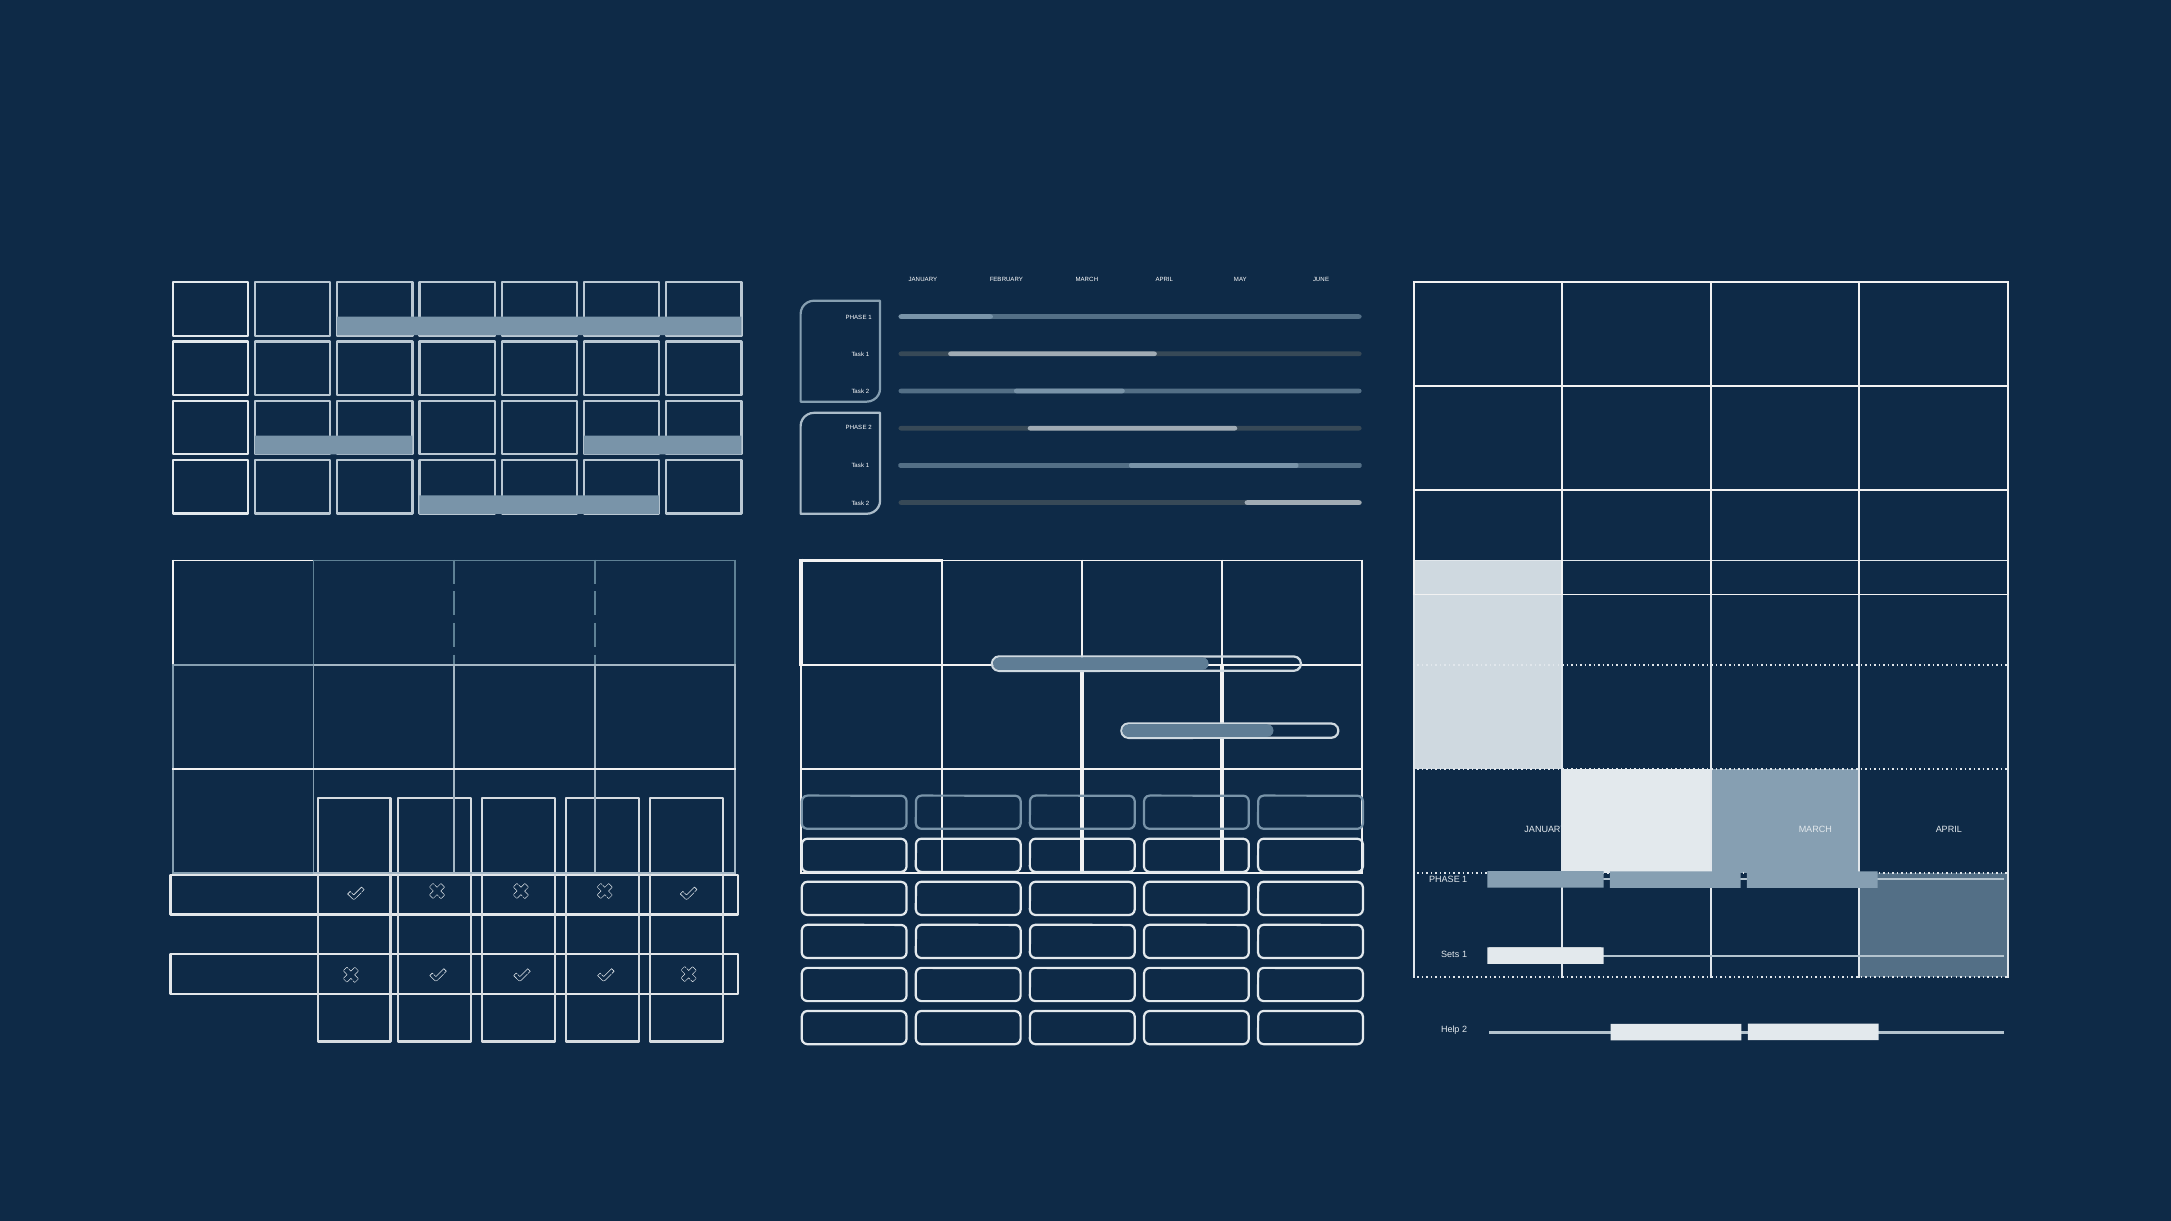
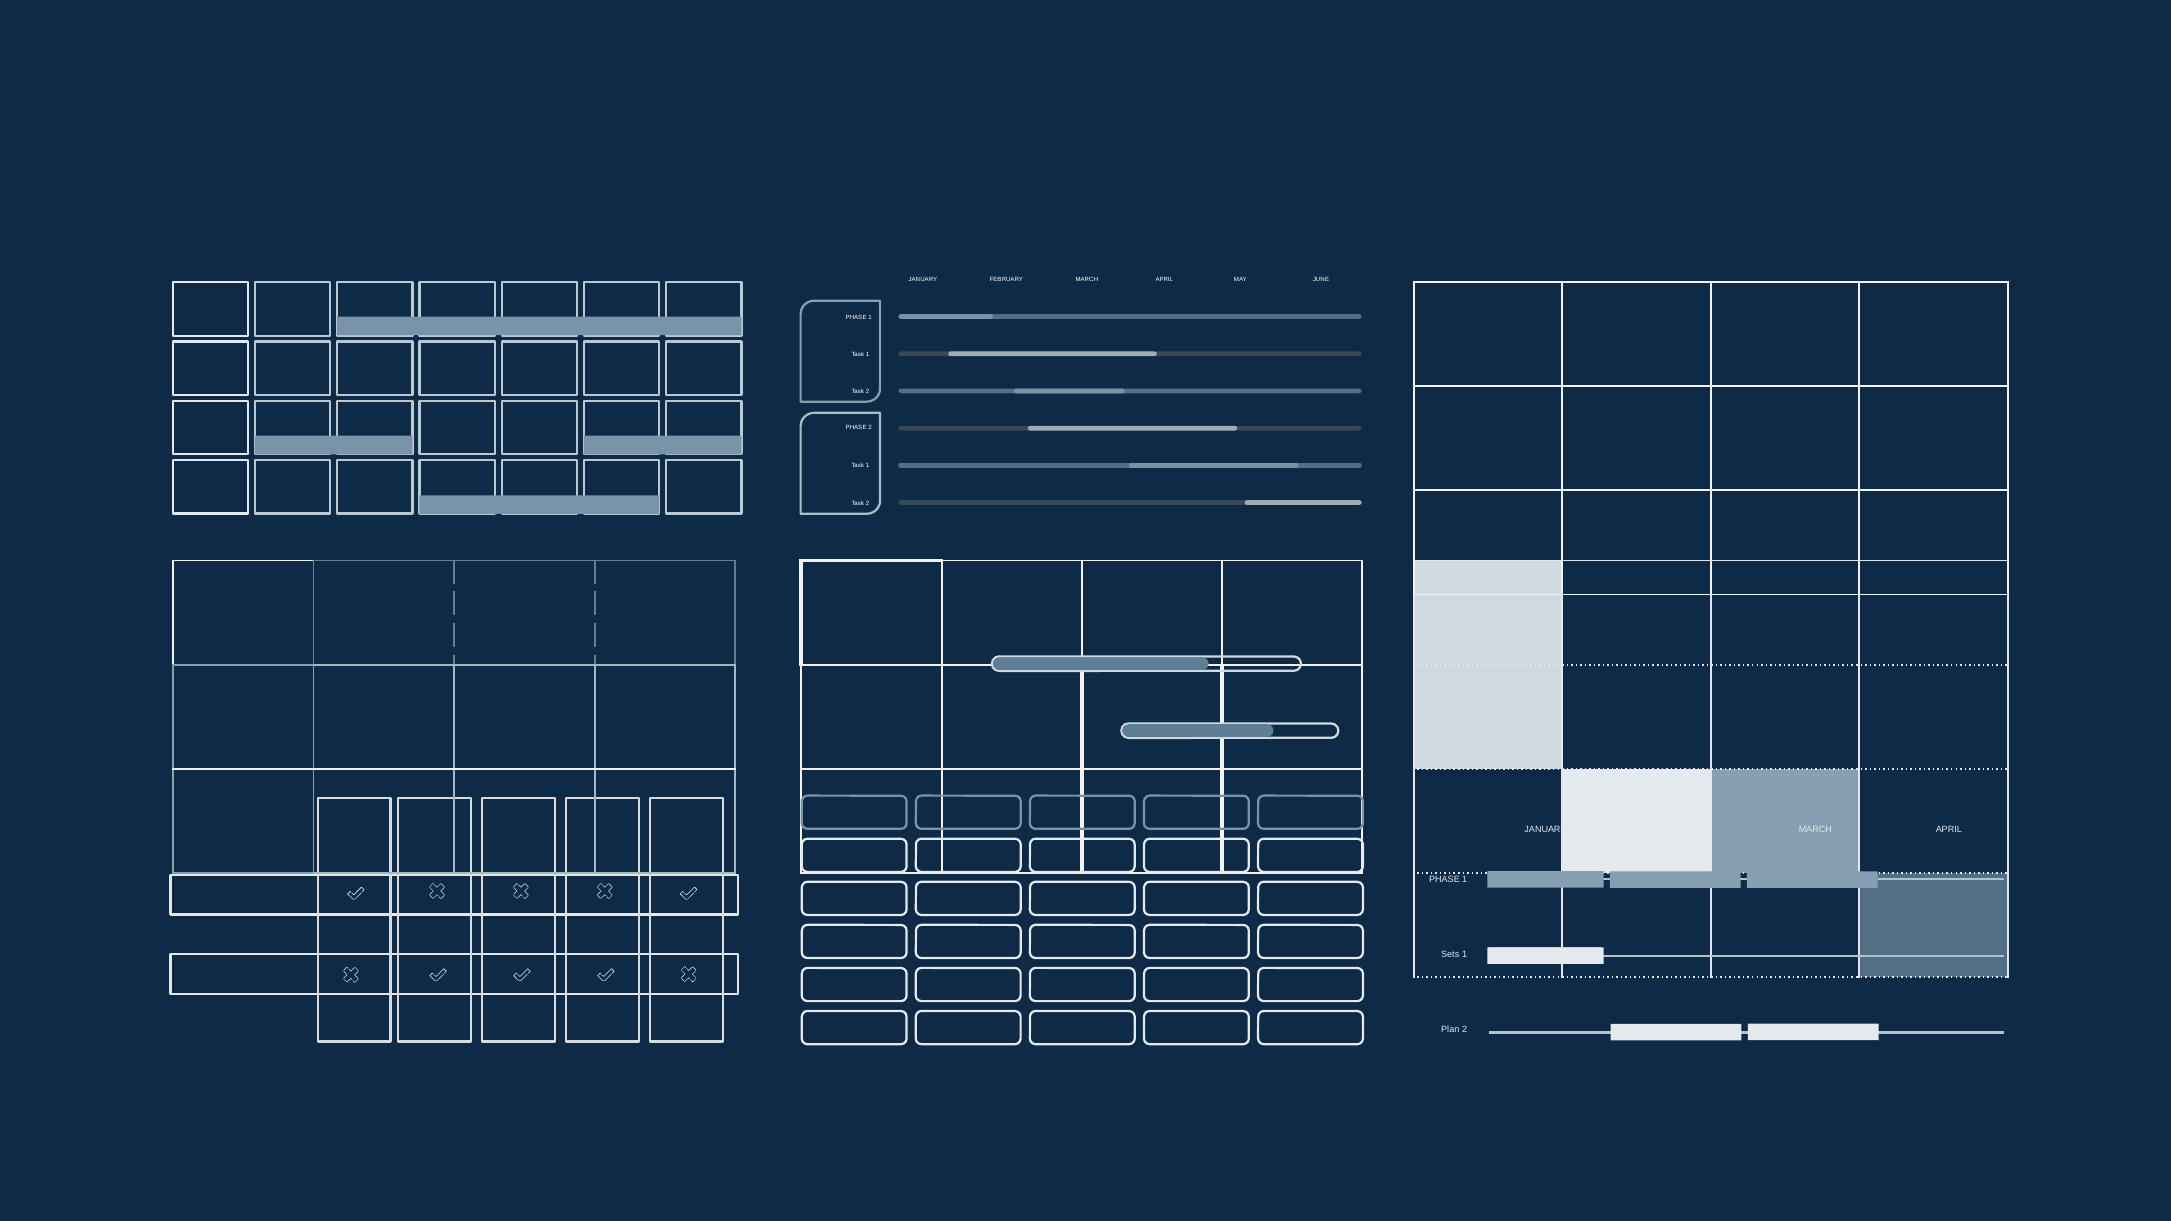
Help: Help -> Plan
